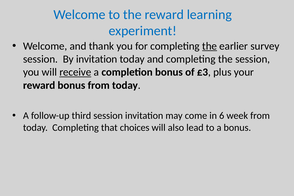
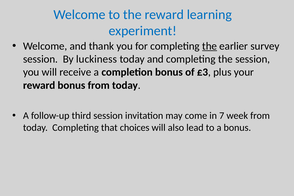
By invitation: invitation -> luckiness
receive underline: present -> none
6: 6 -> 7
